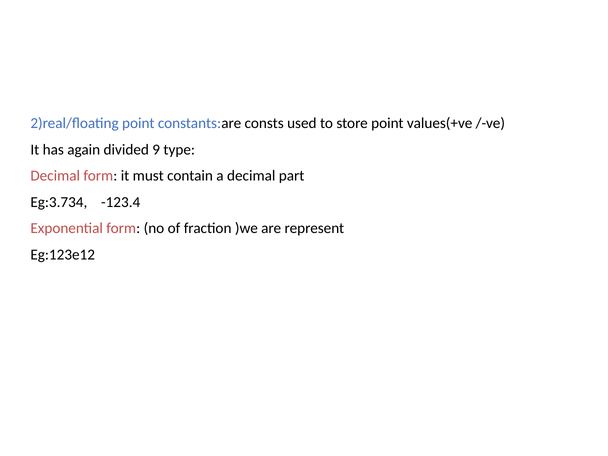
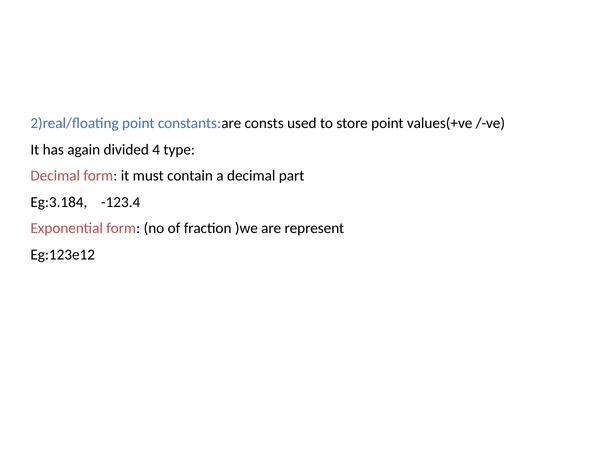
9: 9 -> 4
Eg:3.734: Eg:3.734 -> Eg:3.184
